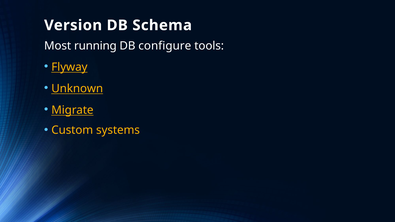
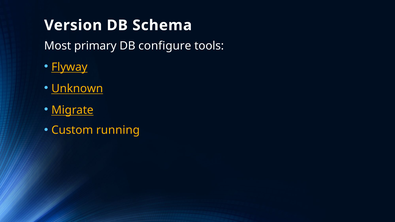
running: running -> primary
systems: systems -> running
